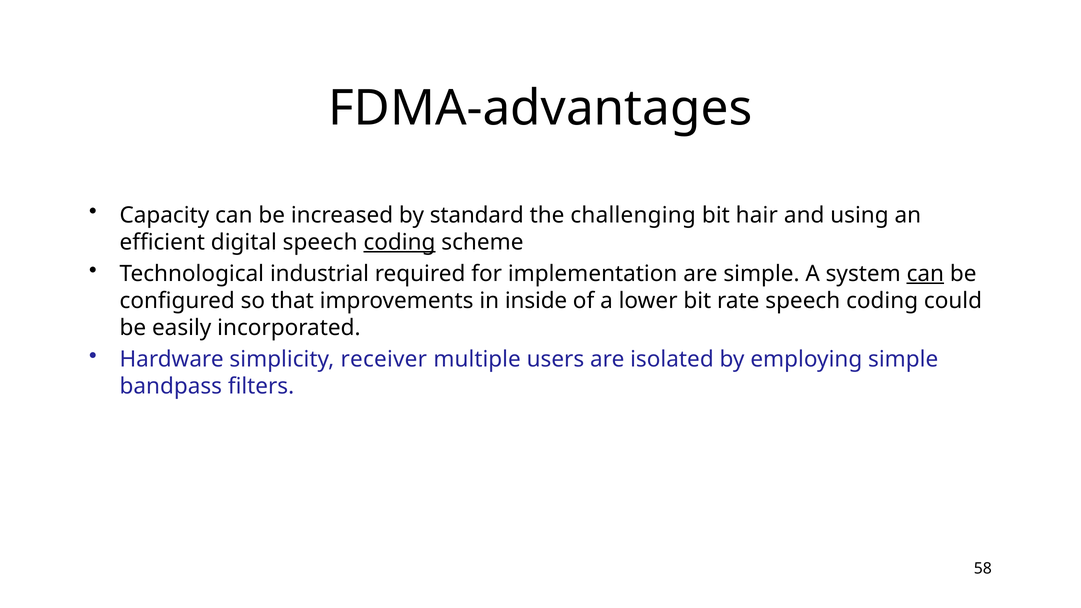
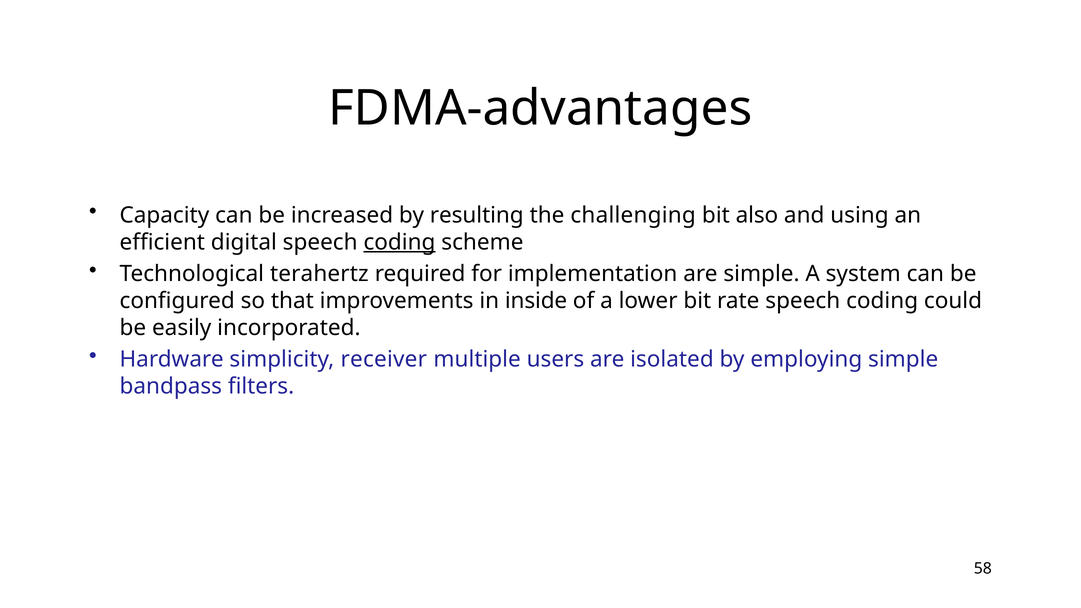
standard: standard -> resulting
hair: hair -> also
industrial: industrial -> terahertz
can at (925, 274) underline: present -> none
